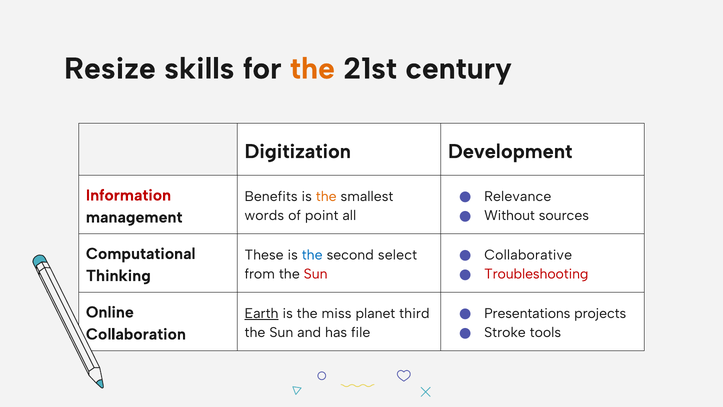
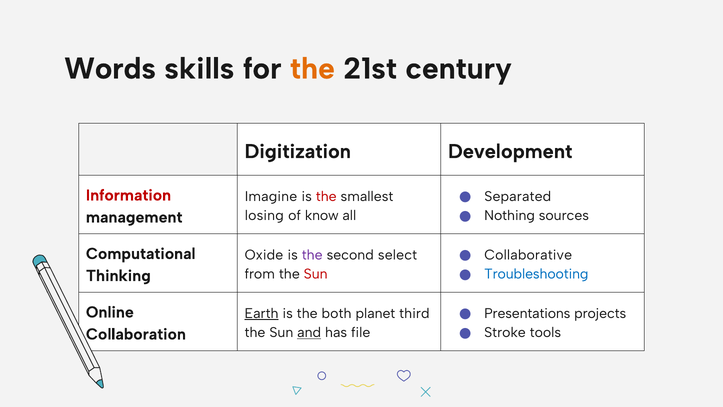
Resize: Resize -> Words
Relevance: Relevance -> Separated
Benefits: Benefits -> Imagine
the at (326, 196) colour: orange -> red
Without: Without -> Nothing
words: words -> losing
point: point -> know
These: These -> Oxide
the at (312, 255) colour: blue -> purple
Troubleshooting colour: red -> blue
miss: miss -> both
and underline: none -> present
